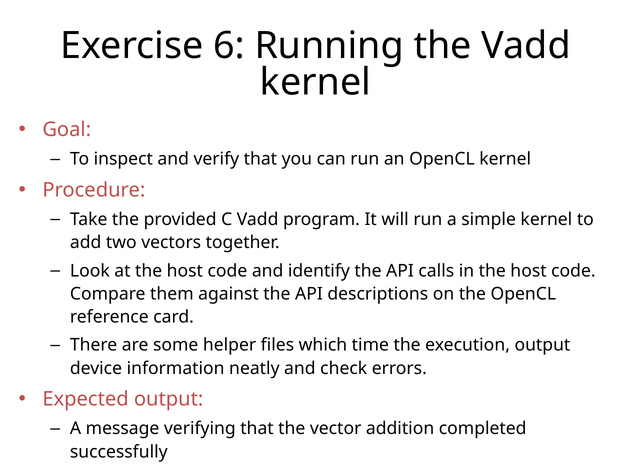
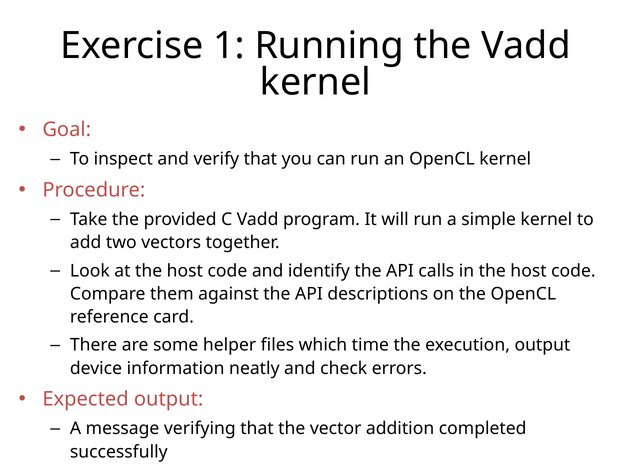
6: 6 -> 1
